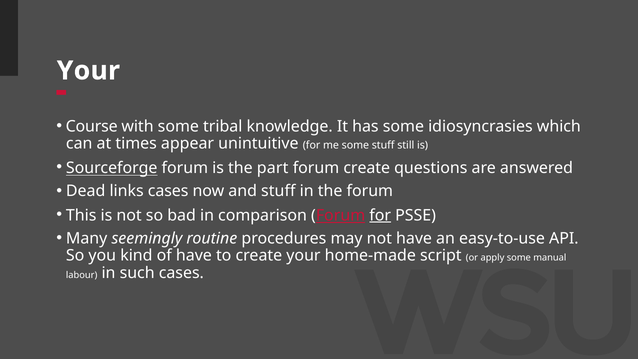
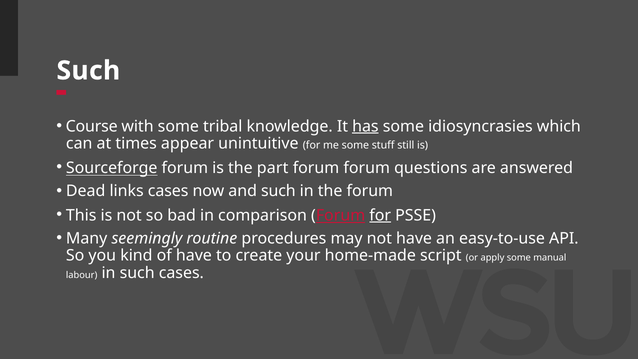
Your at (88, 71): Your -> Such
has underline: none -> present
forum create: create -> forum
and stuff: stuff -> such
